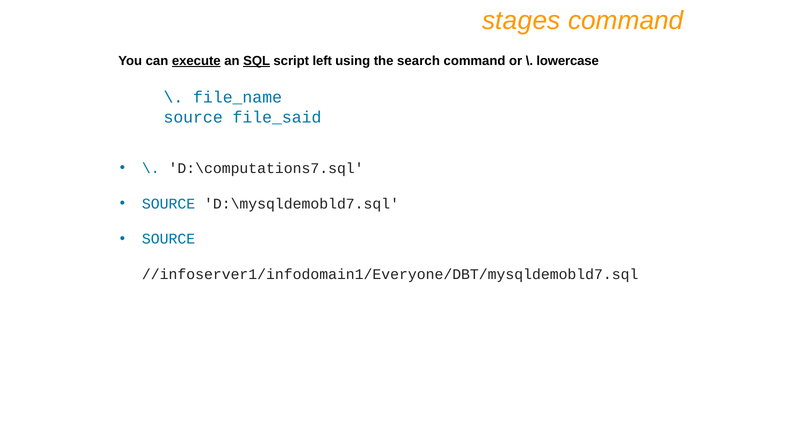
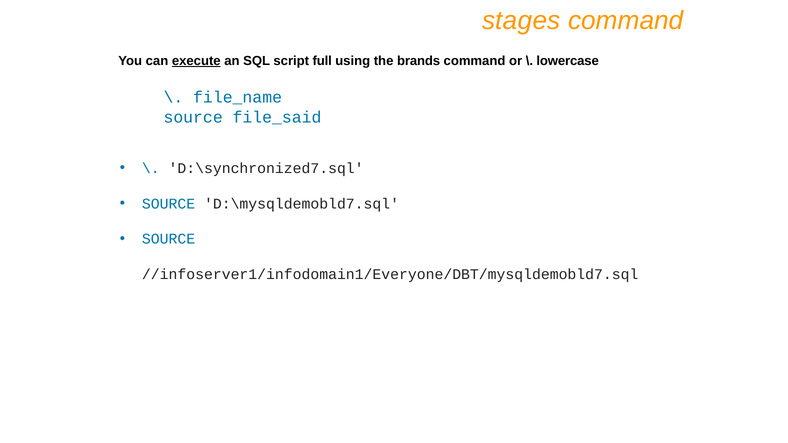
SQL underline: present -> none
left: left -> full
search: search -> brands
D:\computations7.sql: D:\computations7.sql -> D:\synchronized7.sql
